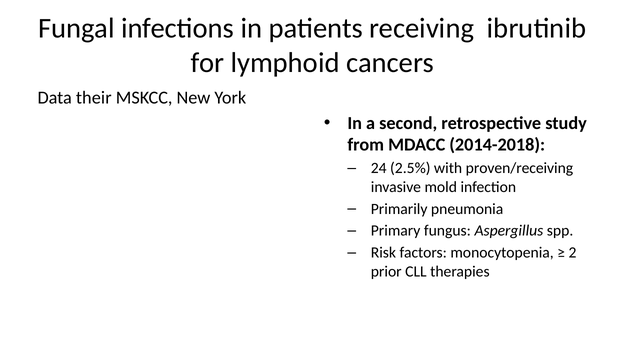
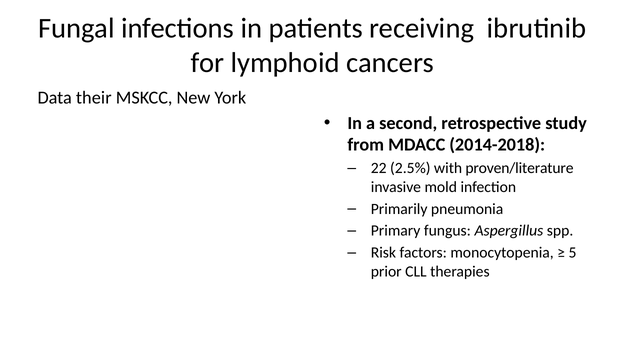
24: 24 -> 22
proven/receiving: proven/receiving -> proven/literature
2: 2 -> 5
